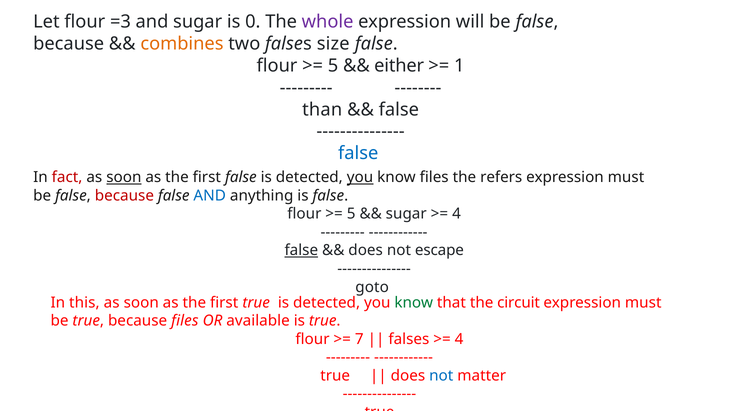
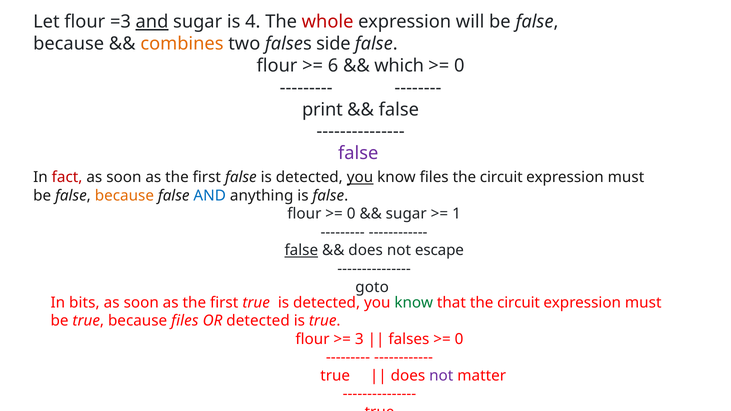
and at (152, 22) underline: none -> present
0: 0 -> 4
whole colour: purple -> red
size: size -> side
5 at (333, 66): 5 -> 6
either: either -> which
1 at (459, 66): 1 -> 0
than: than -> print
false at (358, 153) colour: blue -> purple
soon at (124, 177) underline: present -> none
refers at (501, 177): refers -> circuit
because at (124, 196) colour: red -> orange
5 at (351, 214): 5 -> 0
4 at (456, 214): 4 -> 1
this: this -> bits
OR available: available -> detected
7: 7 -> 3
4 at (459, 339): 4 -> 0
not at (441, 376) colour: blue -> purple
